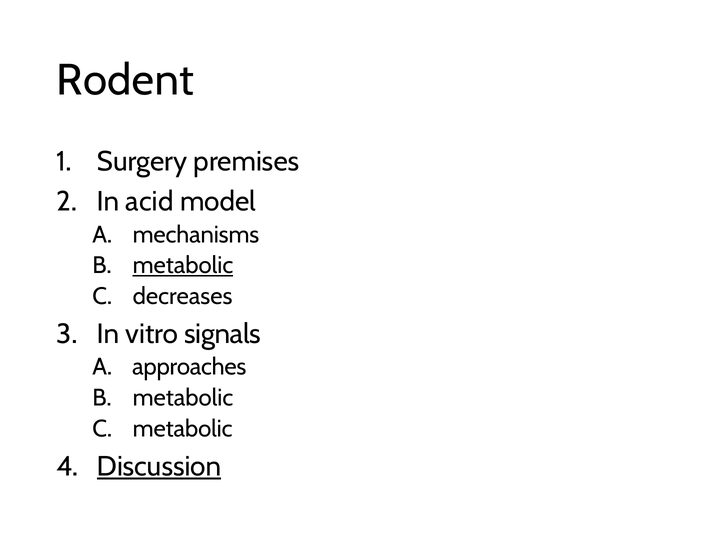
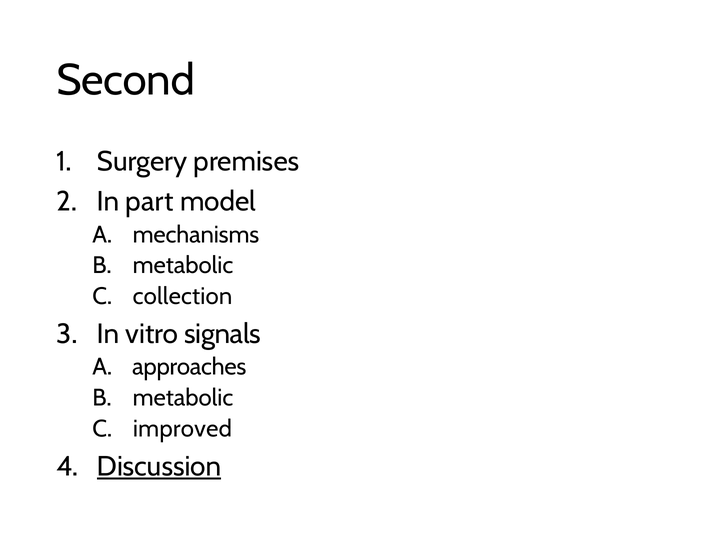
Rodent: Rodent -> Second
acid: acid -> part
metabolic at (183, 265) underline: present -> none
decreases: decreases -> collection
metabolic at (183, 428): metabolic -> improved
